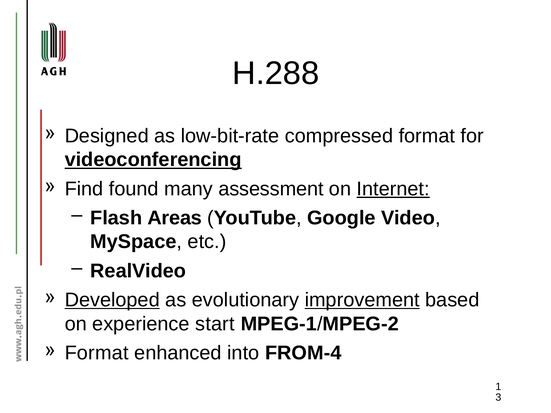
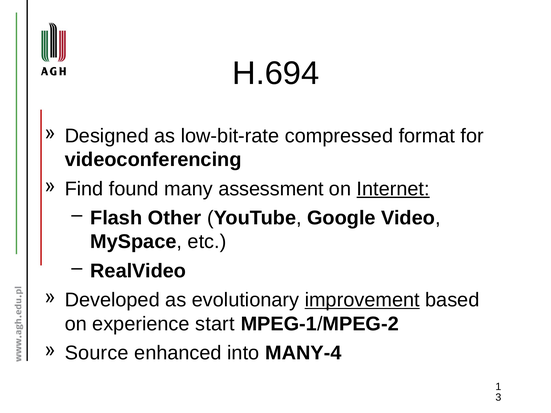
H.288: H.288 -> H.694
videoconferencing underline: present -> none
Areas: Areas -> Other
Developed underline: present -> none
Format at (97, 353): Format -> Source
FROM-4: FROM-4 -> MANY-4
